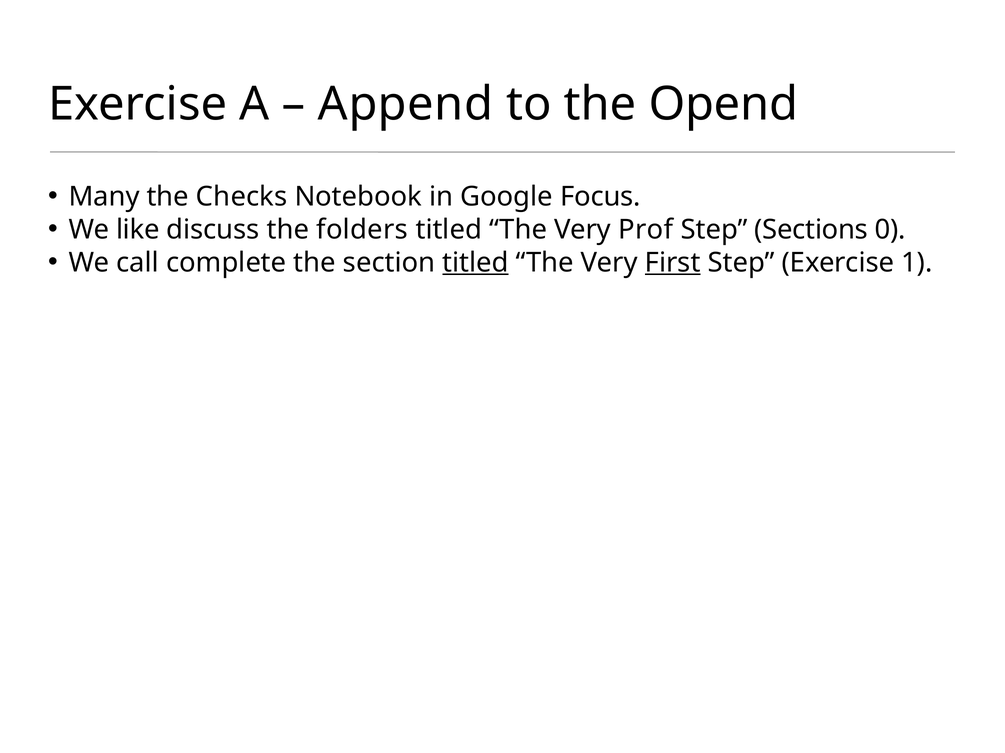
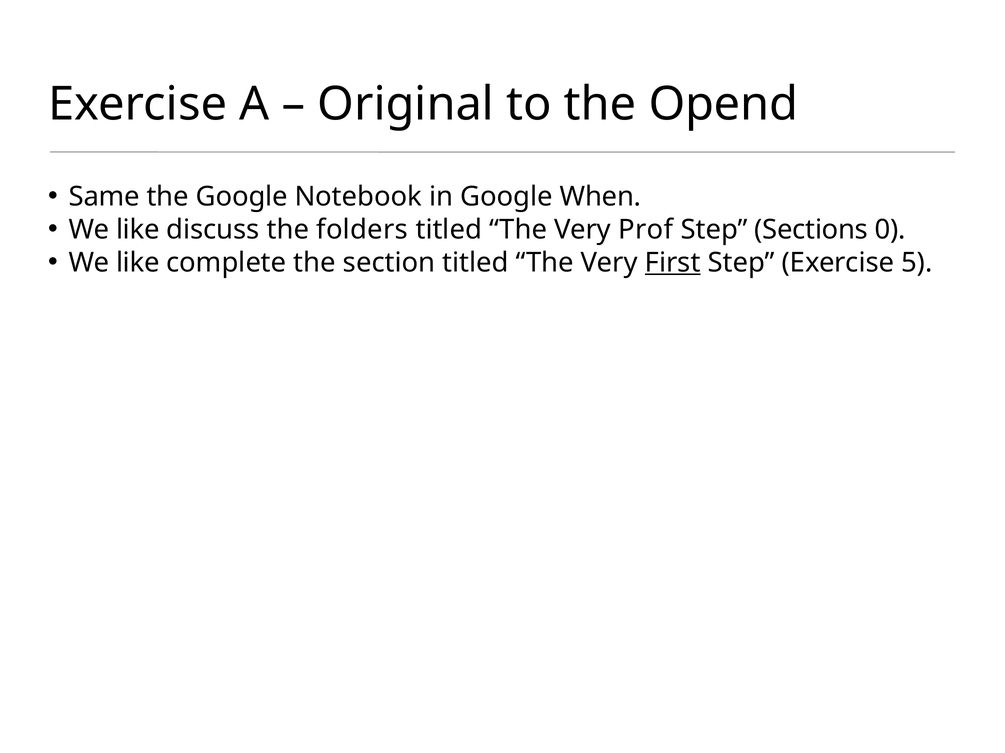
Append: Append -> Original
Many: Many -> Same
the Checks: Checks -> Google
Focus: Focus -> When
call at (138, 263): call -> like
titled at (476, 263) underline: present -> none
1: 1 -> 5
